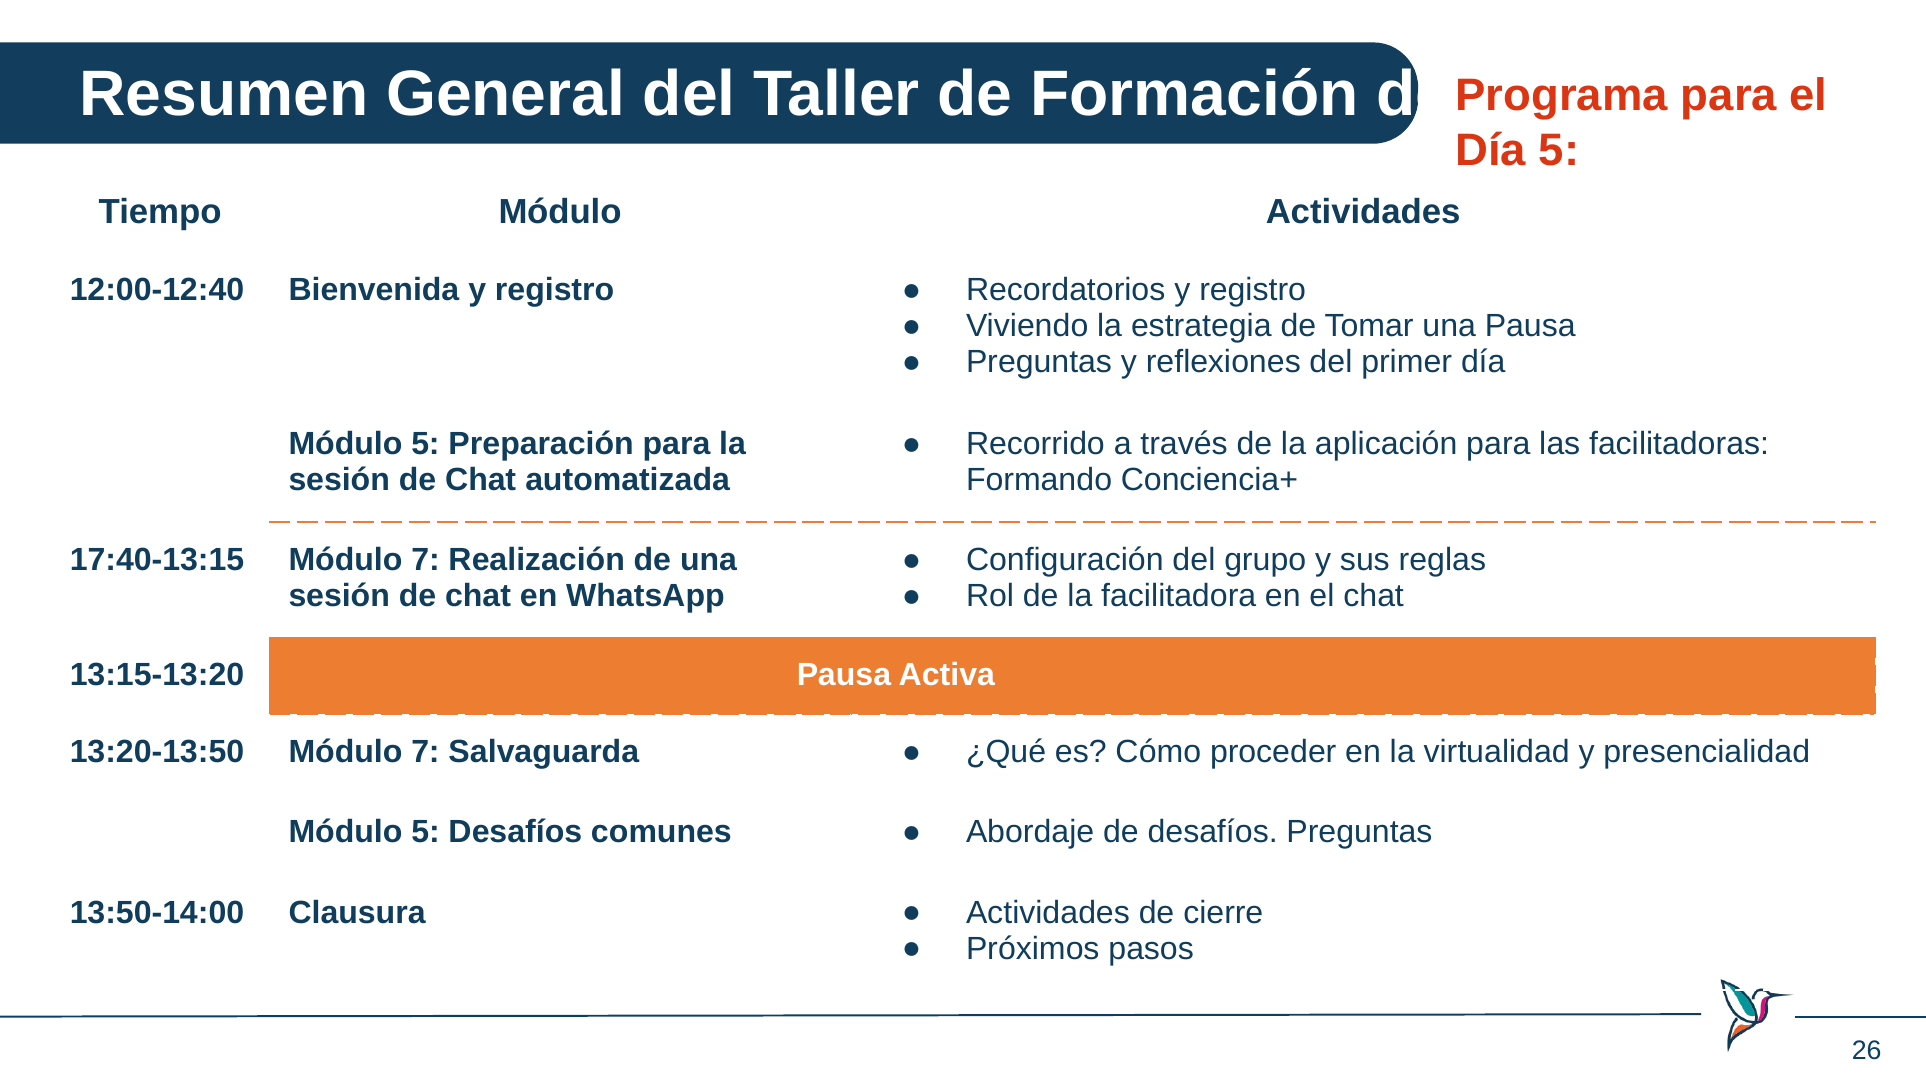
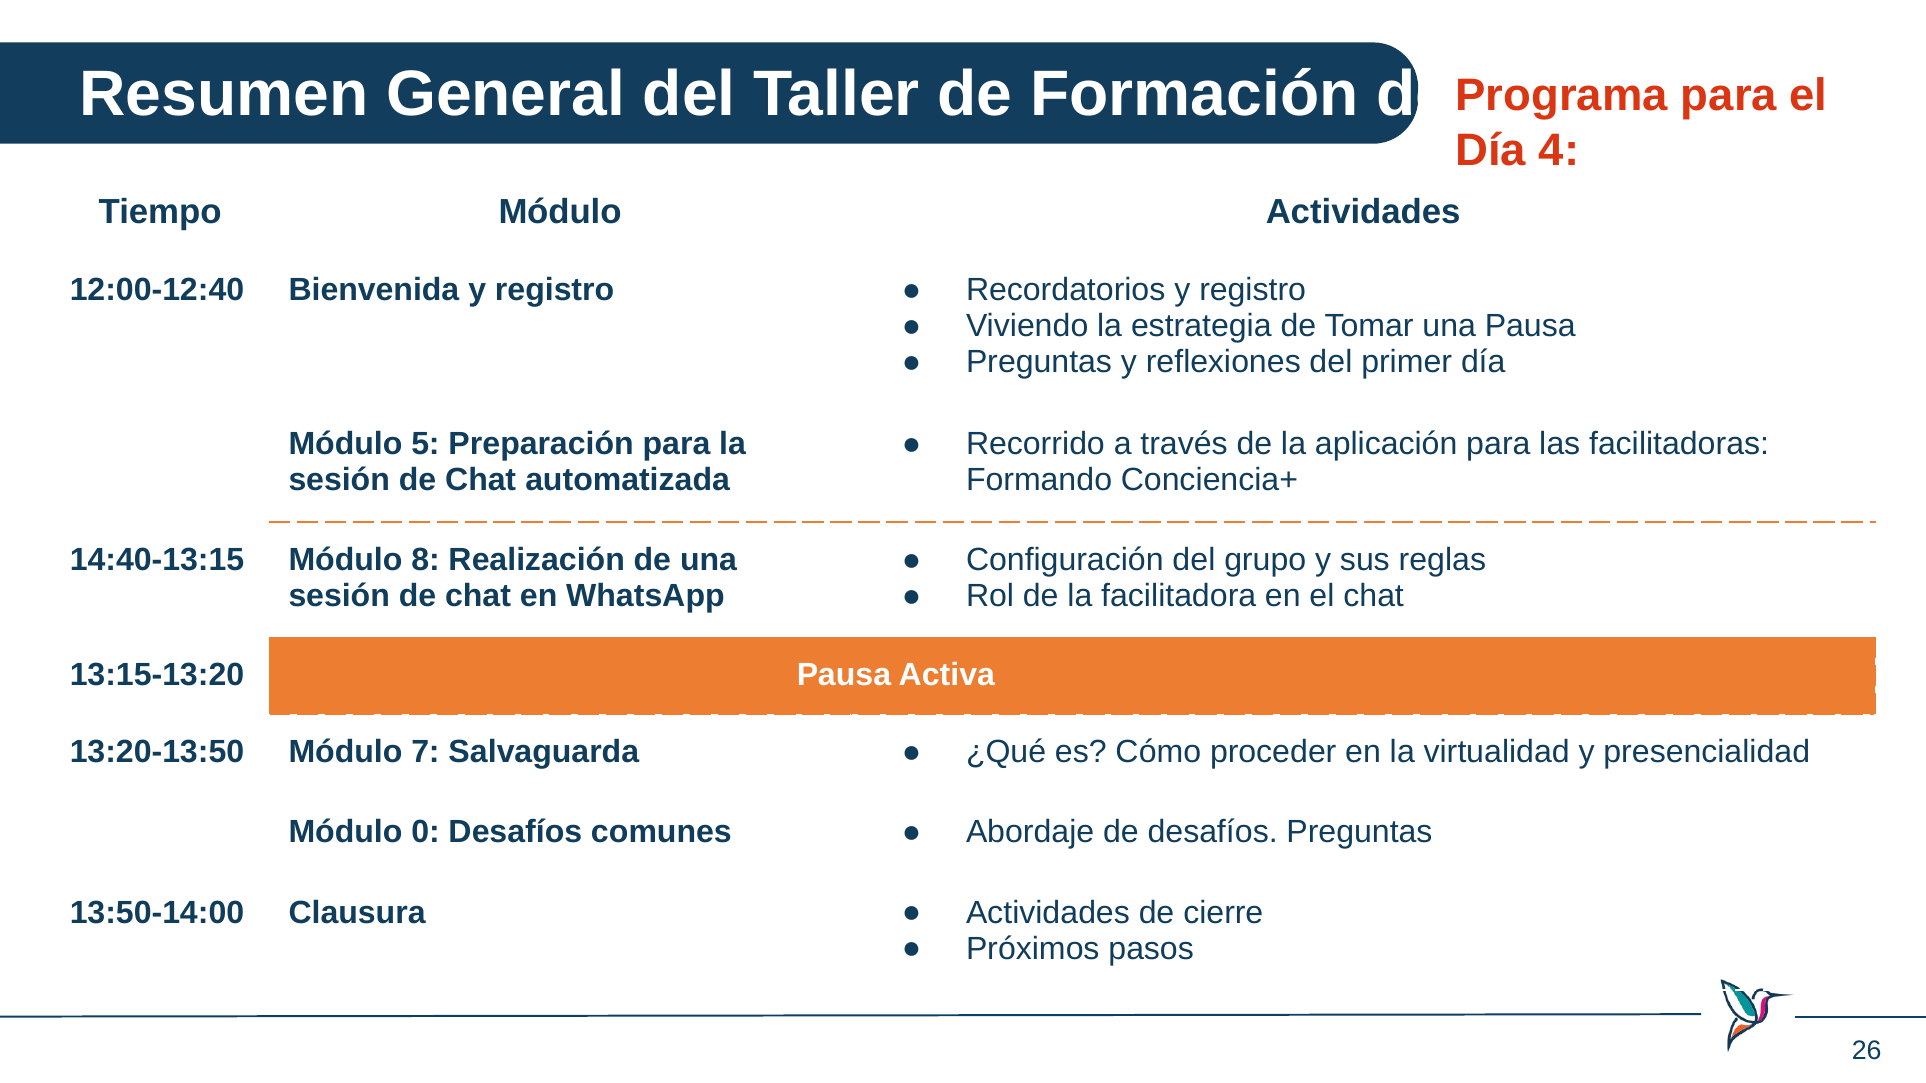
Día 5: 5 -> 4
17:40-13:15: 17:40-13:15 -> 14:40-13:15
7 at (425, 560): 7 -> 8
5 at (425, 833): 5 -> 0
